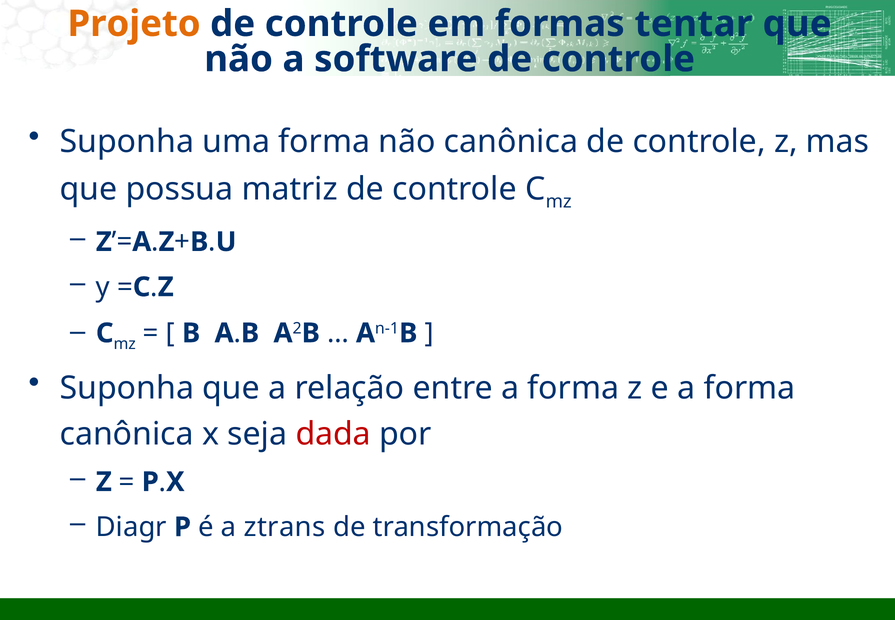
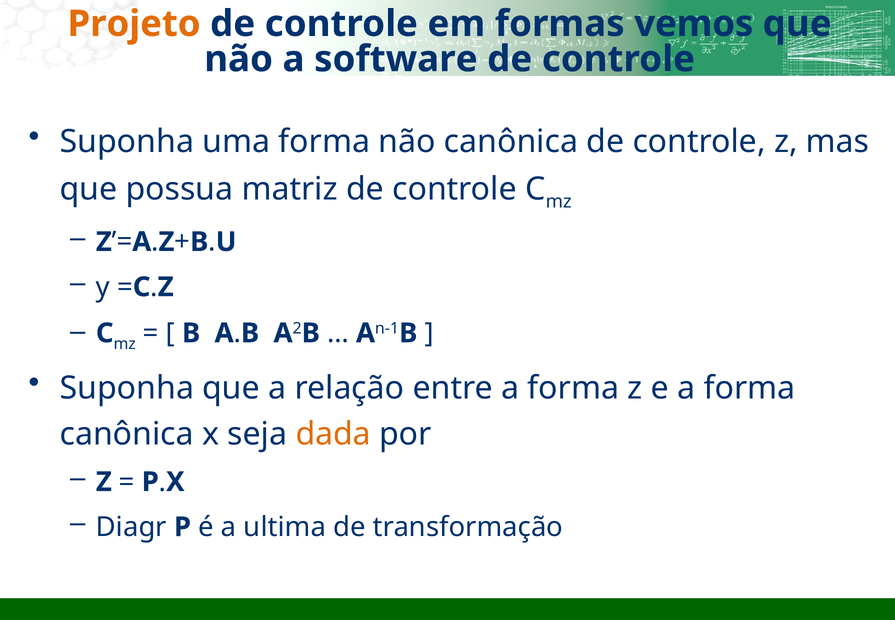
tentar: tentar -> vemos
dada colour: red -> orange
ztrans: ztrans -> ultima
